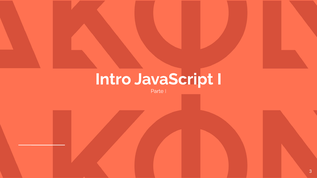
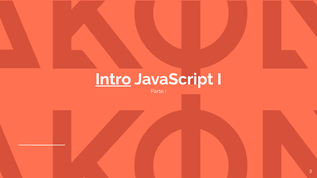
Intro underline: none -> present
